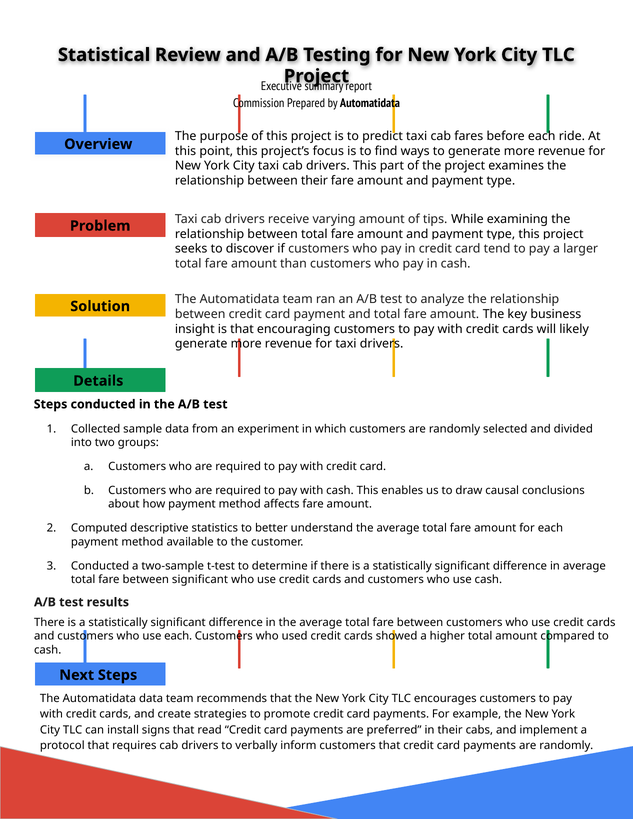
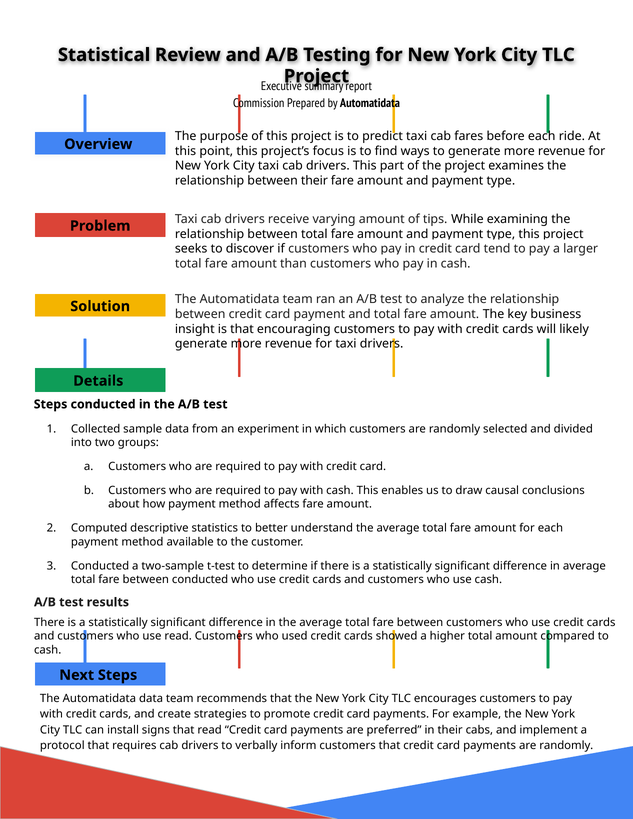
between significant: significant -> conducted
use each: each -> read
